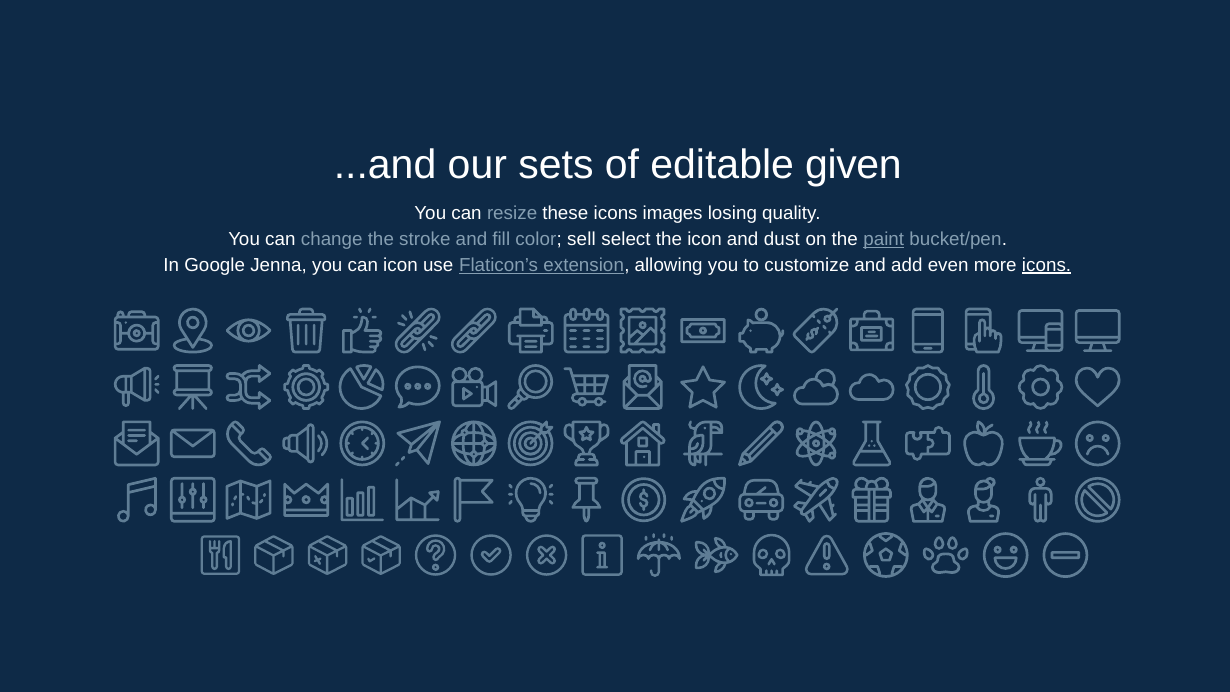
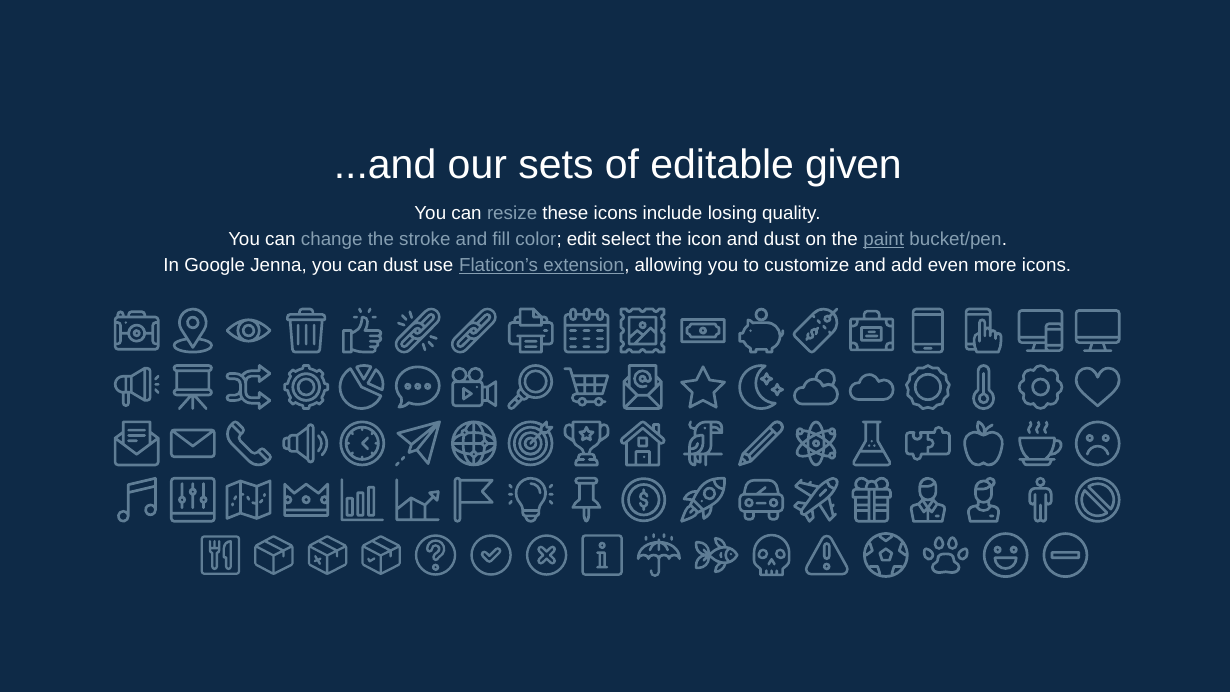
images: images -> include
sell: sell -> edit
can icon: icon -> dust
icons at (1047, 265) underline: present -> none
